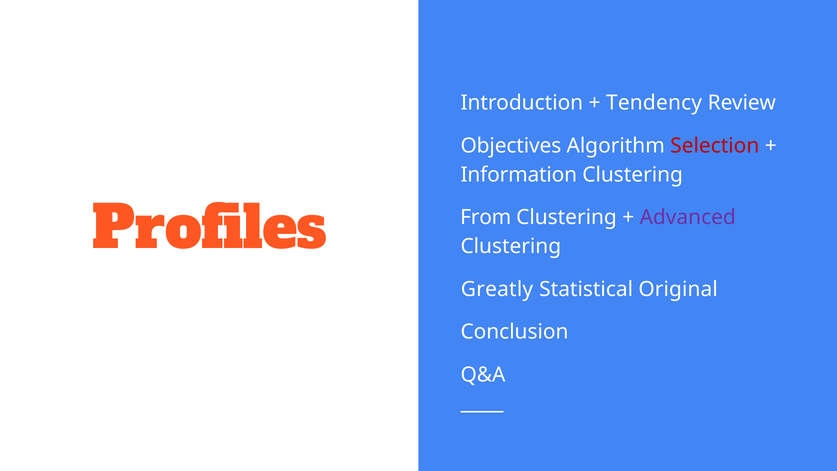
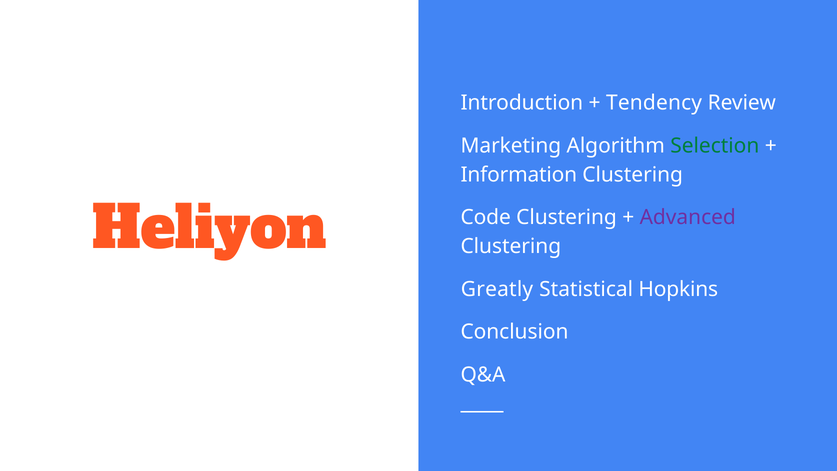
Objectives: Objectives -> Marketing
Selection colour: red -> green
Profiles: Profiles -> Heliyon
From: From -> Code
Original: Original -> Hopkins
